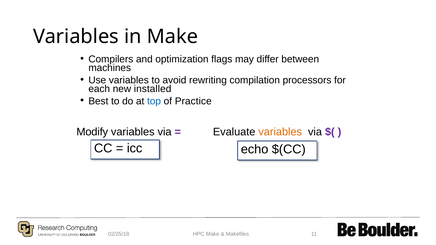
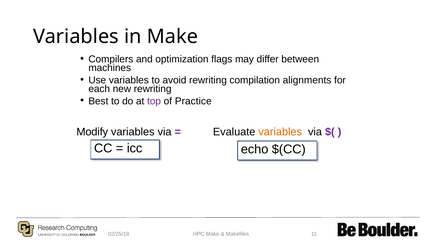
processors: processors -> alignments
new installed: installed -> rewriting
top colour: blue -> purple
